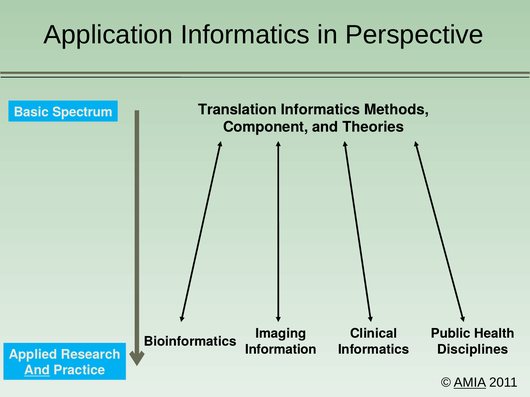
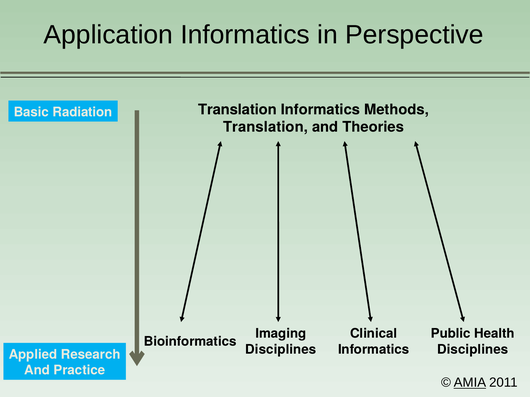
Spectrum: Spectrum -> Radiation
Component at (266, 127): Component -> Translation
Information at (281, 350): Information -> Disciplines
And at (37, 371) underline: present -> none
